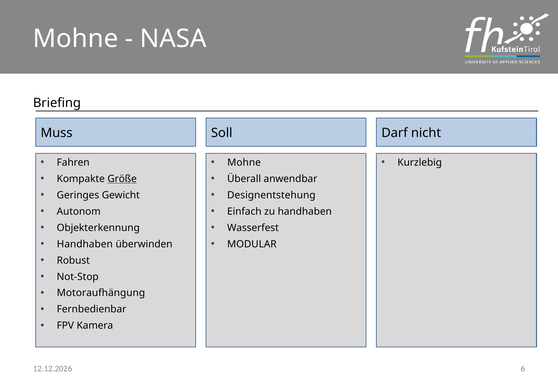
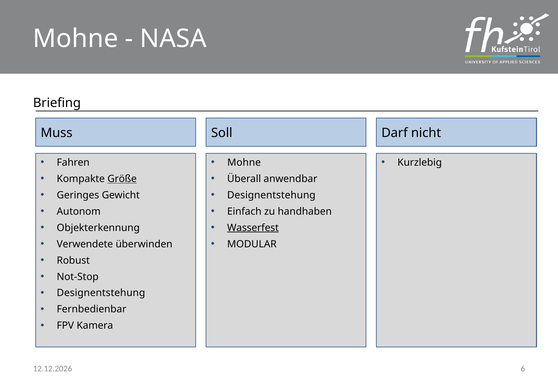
Wasserfest underline: none -> present
Handhaben at (85, 244): Handhaben -> Verwendete
Motoraufhängung at (101, 293): Motoraufhängung -> Designentstehung
